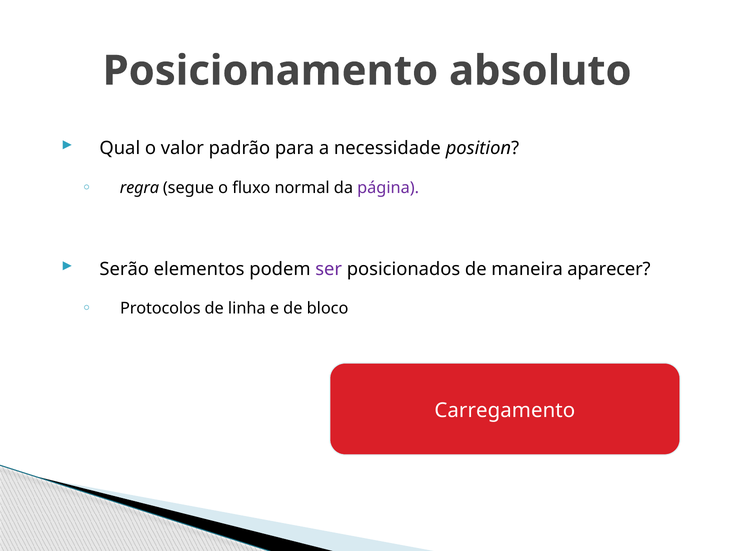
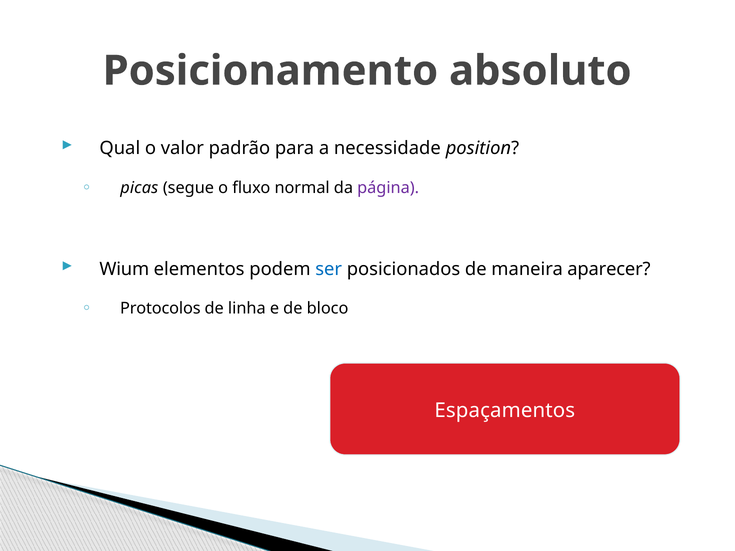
regra: regra -> picas
Serão: Serão -> Wium
ser colour: purple -> blue
Carregamento: Carregamento -> Espaçamentos
